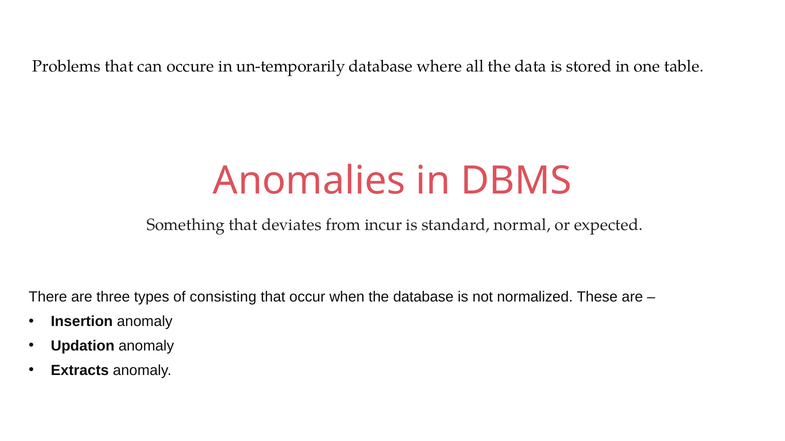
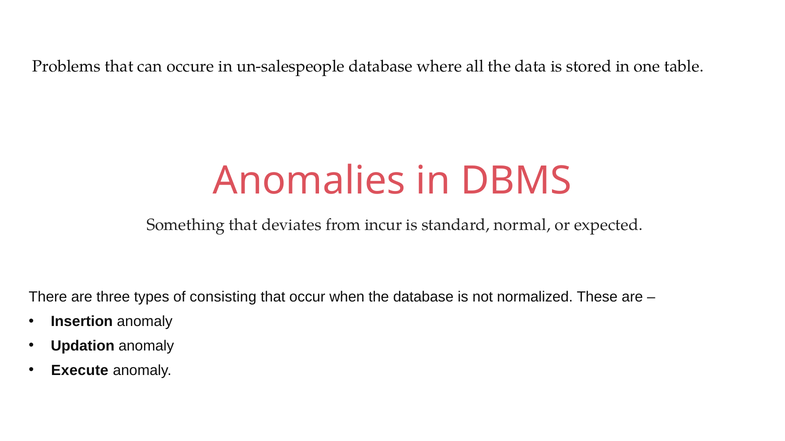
un-temporarily: un-temporarily -> un-salespeople
Extracts: Extracts -> Execute
